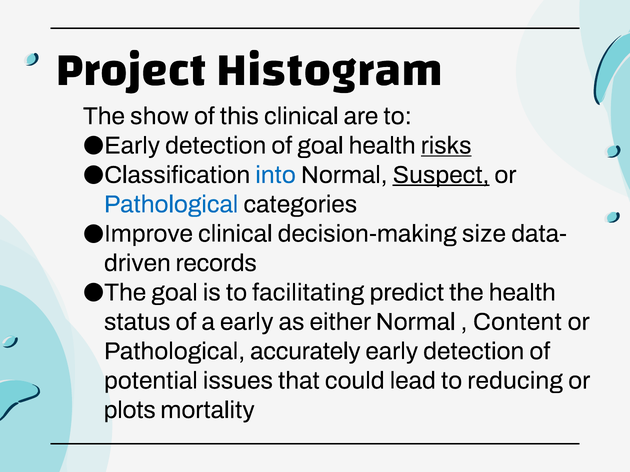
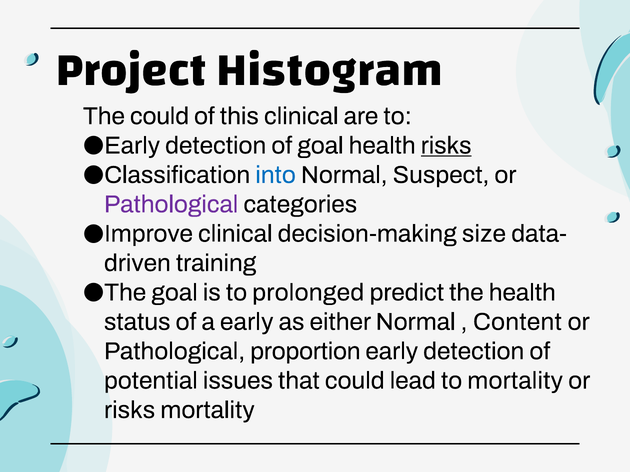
The show: show -> could
Suspect underline: present -> none
Pathological at (171, 204) colour: blue -> purple
records: records -> training
facilitating: facilitating -> prolonged
accurately: accurately -> proportion
to reducing: reducing -> mortality
plots at (130, 410): plots -> risks
